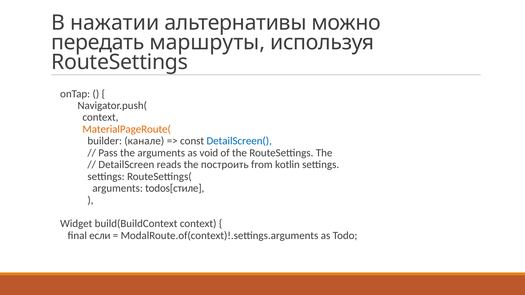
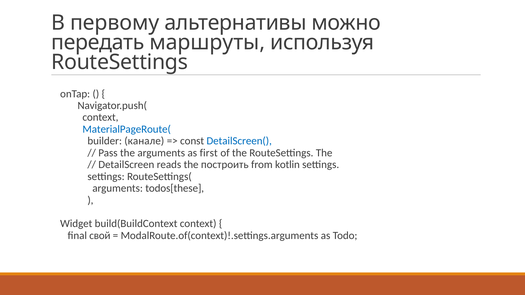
нажатии: нажатии -> первому
MaterialPageRoute( colour: orange -> blue
void: void -> first
todos[стиле: todos[стиле -> todos[these
если: если -> свой
